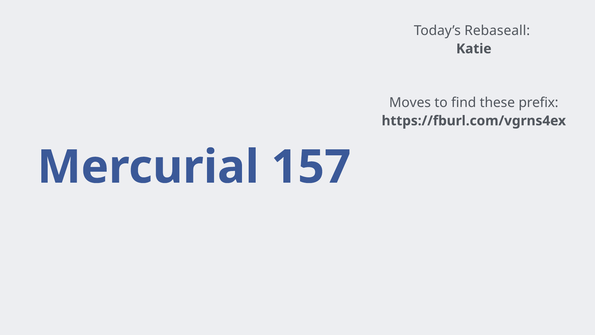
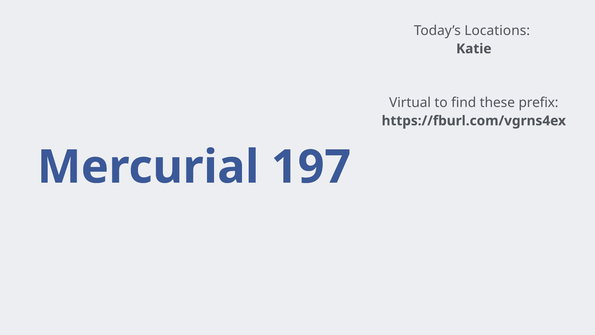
Rebaseall: Rebaseall -> Locations
Moves: Moves -> Virtual
157: 157 -> 197
